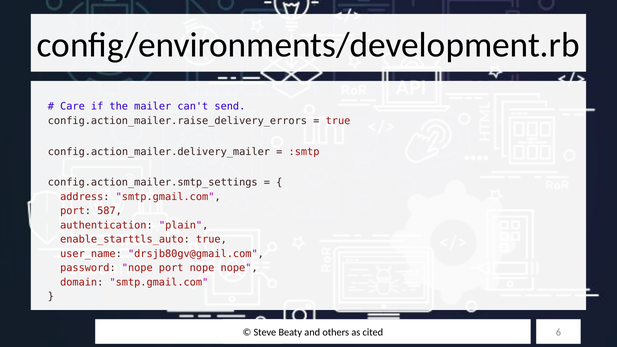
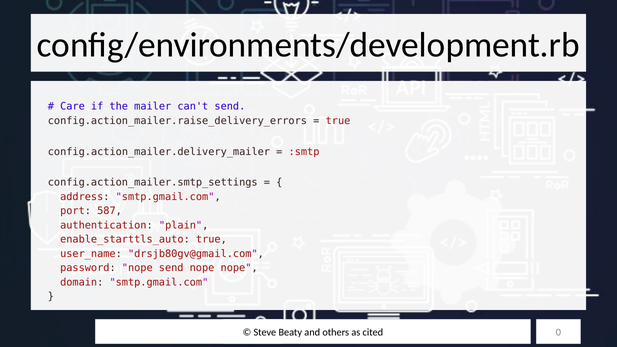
nope port: port -> send
6: 6 -> 0
